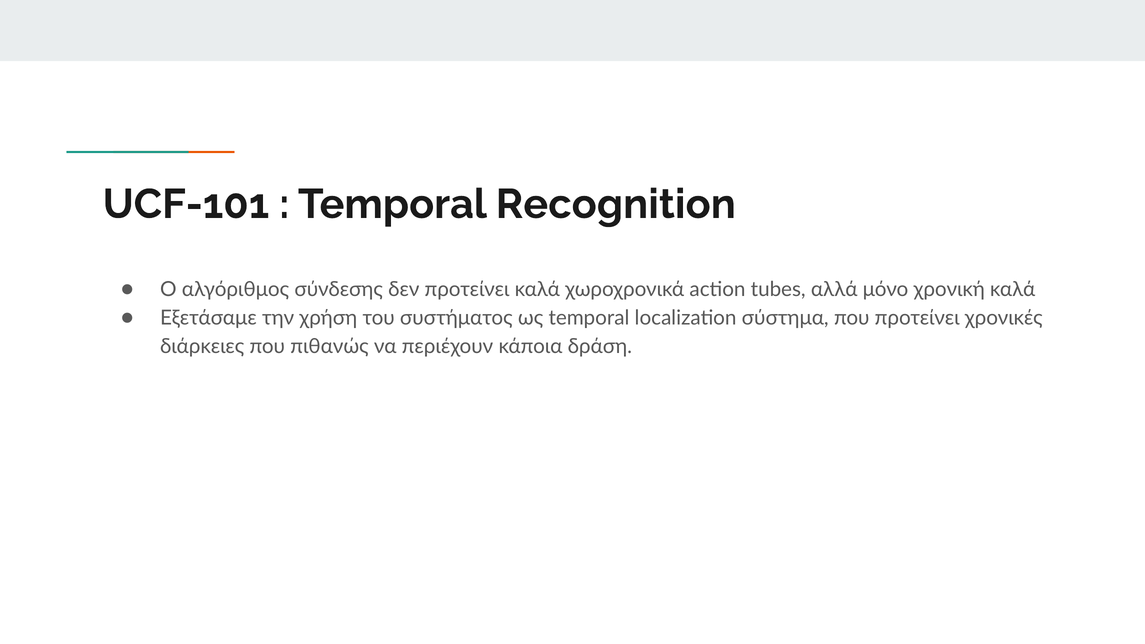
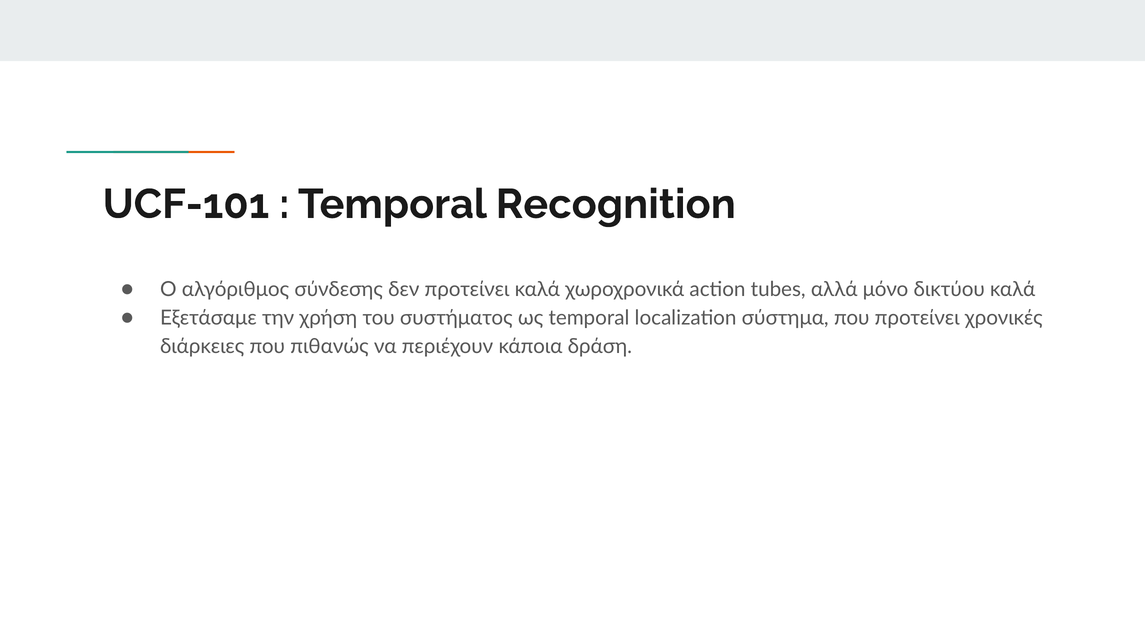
χρονική: χρονική -> δικτύου
